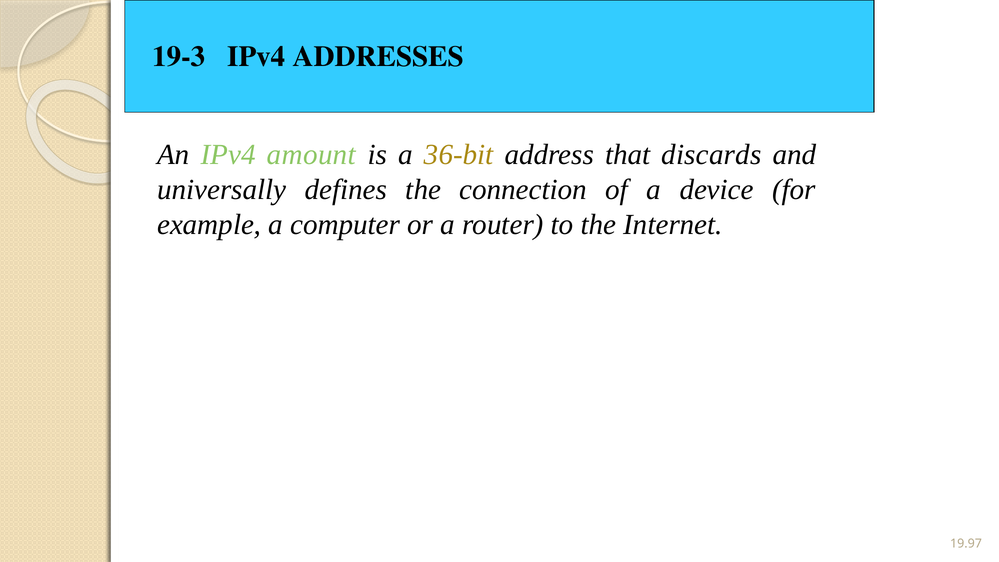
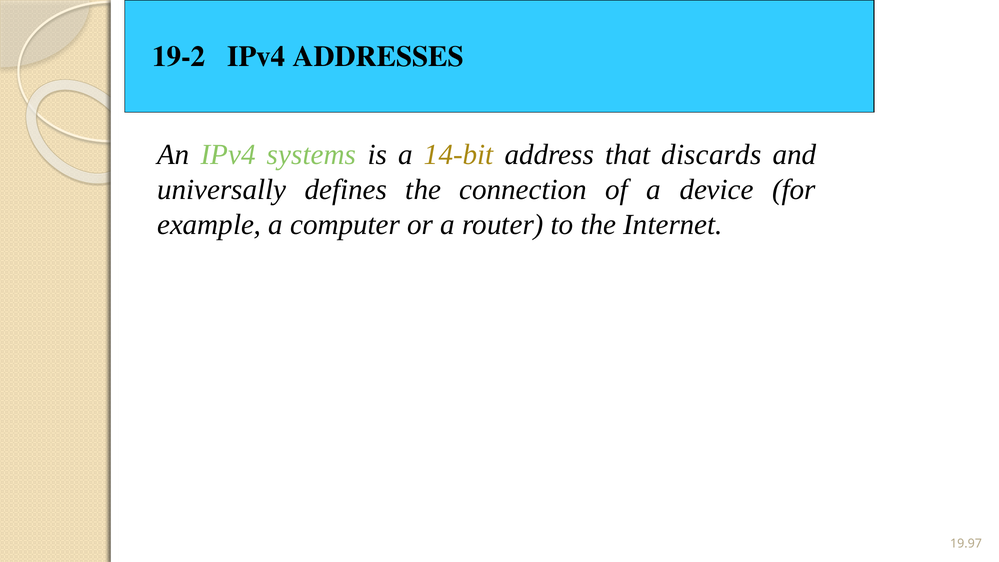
19-3: 19-3 -> 19-2
amount: amount -> systems
36-bit: 36-bit -> 14-bit
